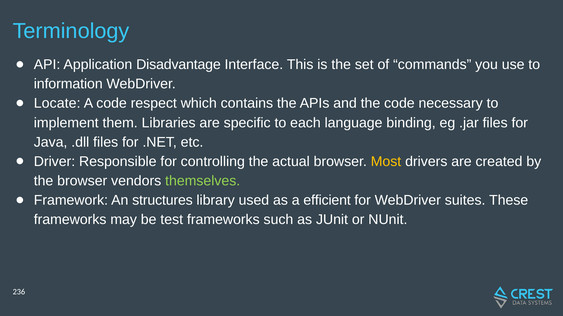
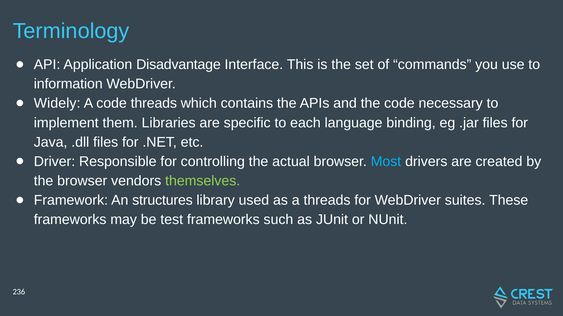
Locate: Locate -> Widely
code respect: respect -> threads
Most colour: yellow -> light blue
a efficient: efficient -> threads
